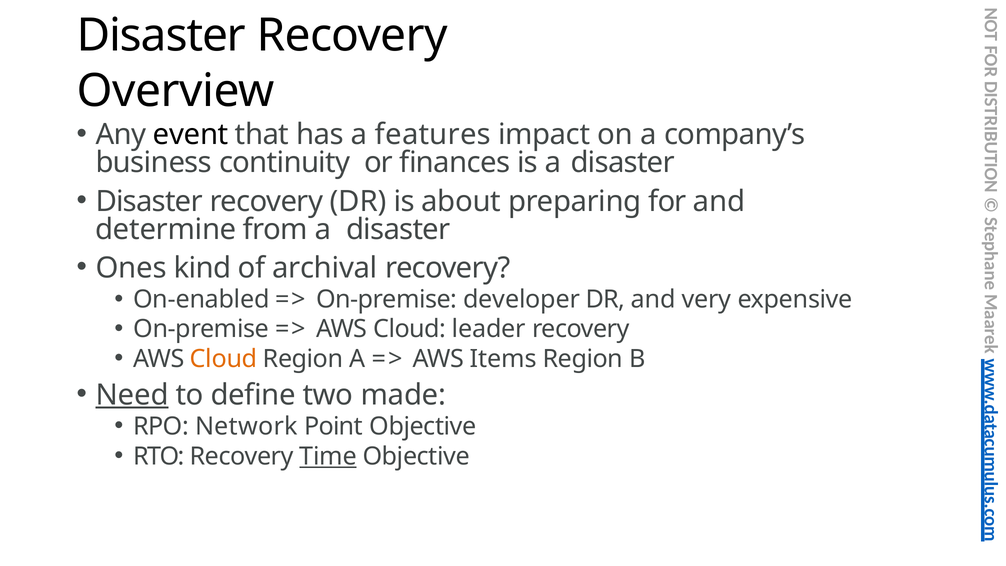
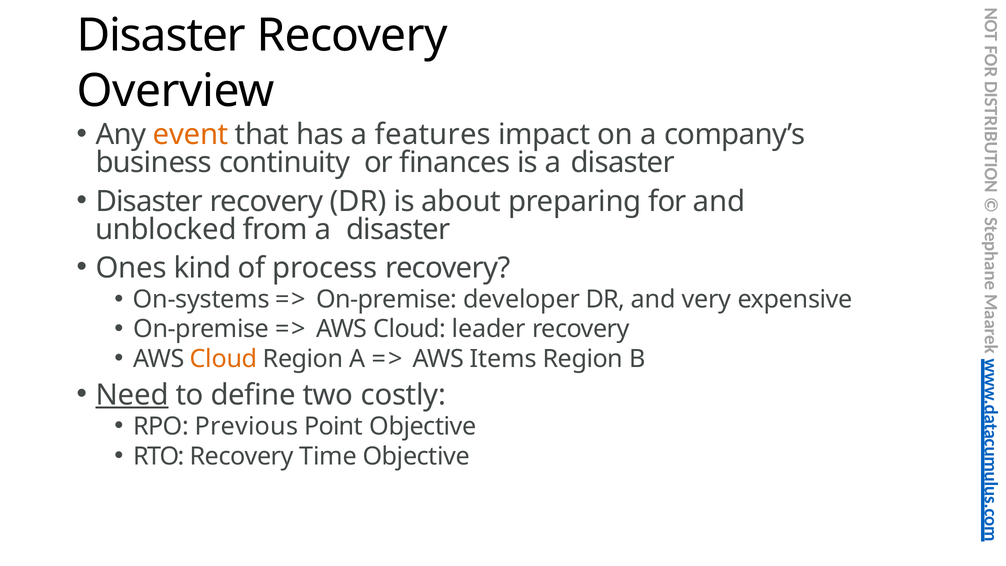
event colour: black -> orange
determine: determine -> unblocked
archival: archival -> process
On-enabled: On-enabled -> On-systems
made: made -> costly
Network: Network -> Previous
Time underline: present -> none
